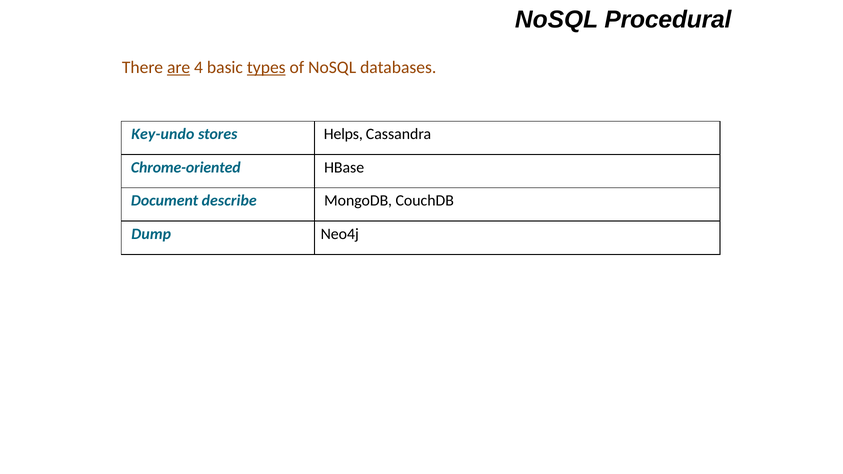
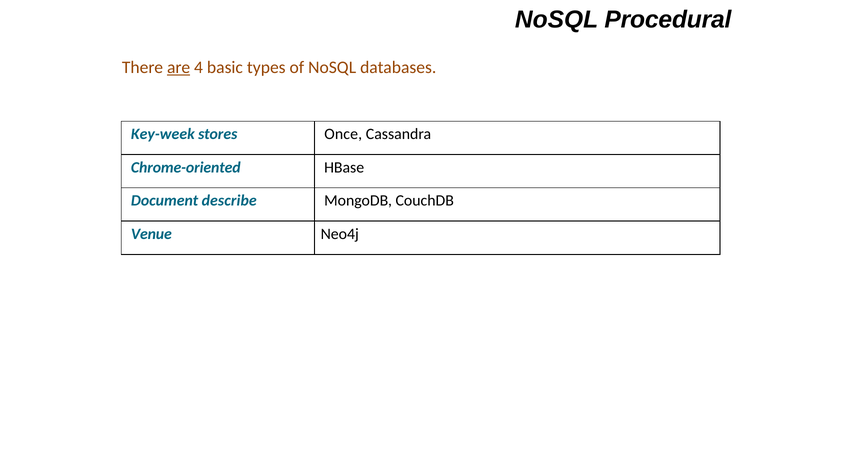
types underline: present -> none
Key-undo: Key-undo -> Key-week
Helps: Helps -> Once
Dump: Dump -> Venue
